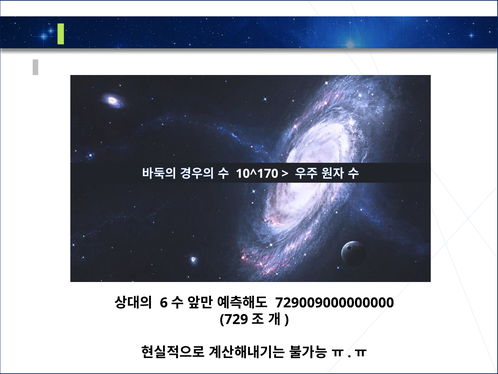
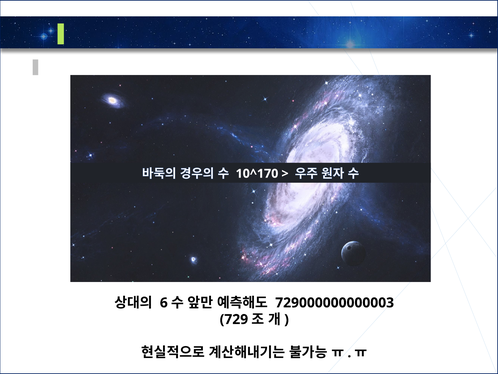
729009000000000: 729009000000000 -> 729000000000003
